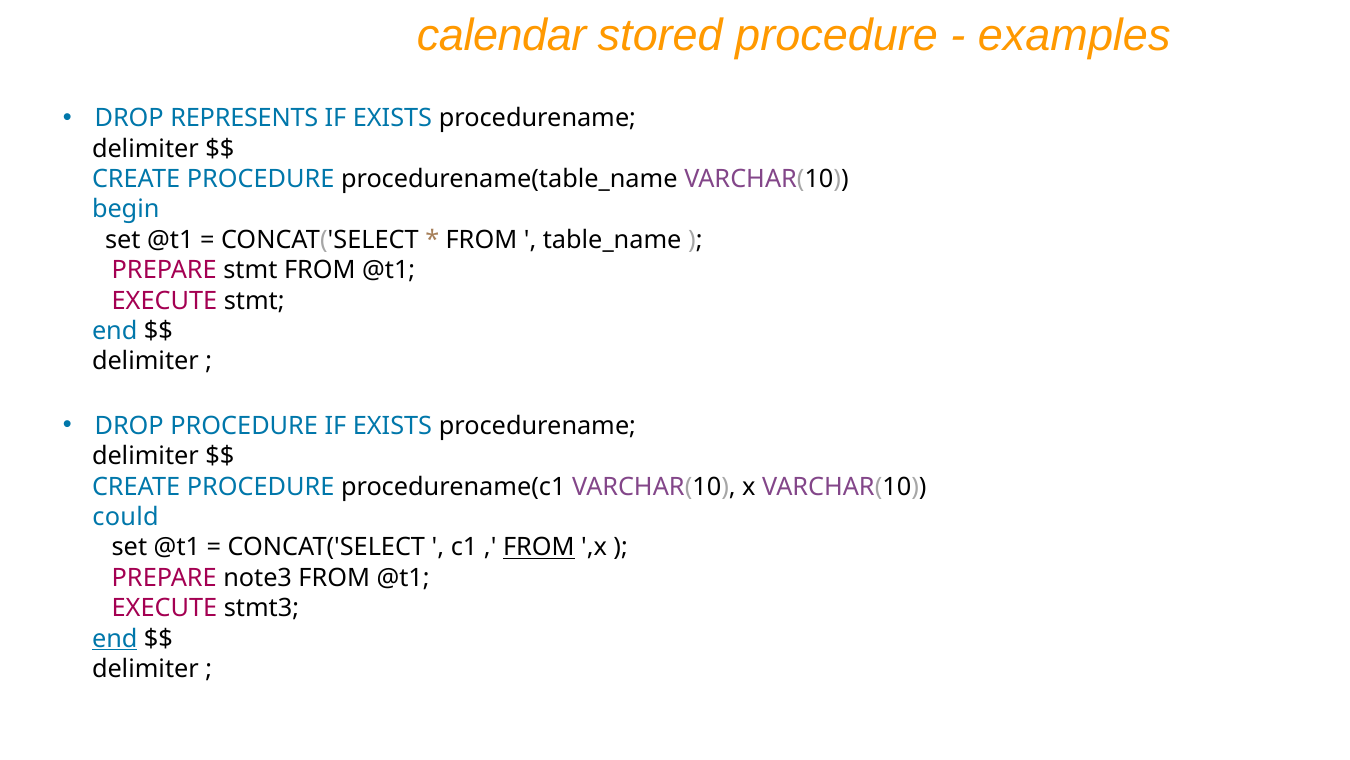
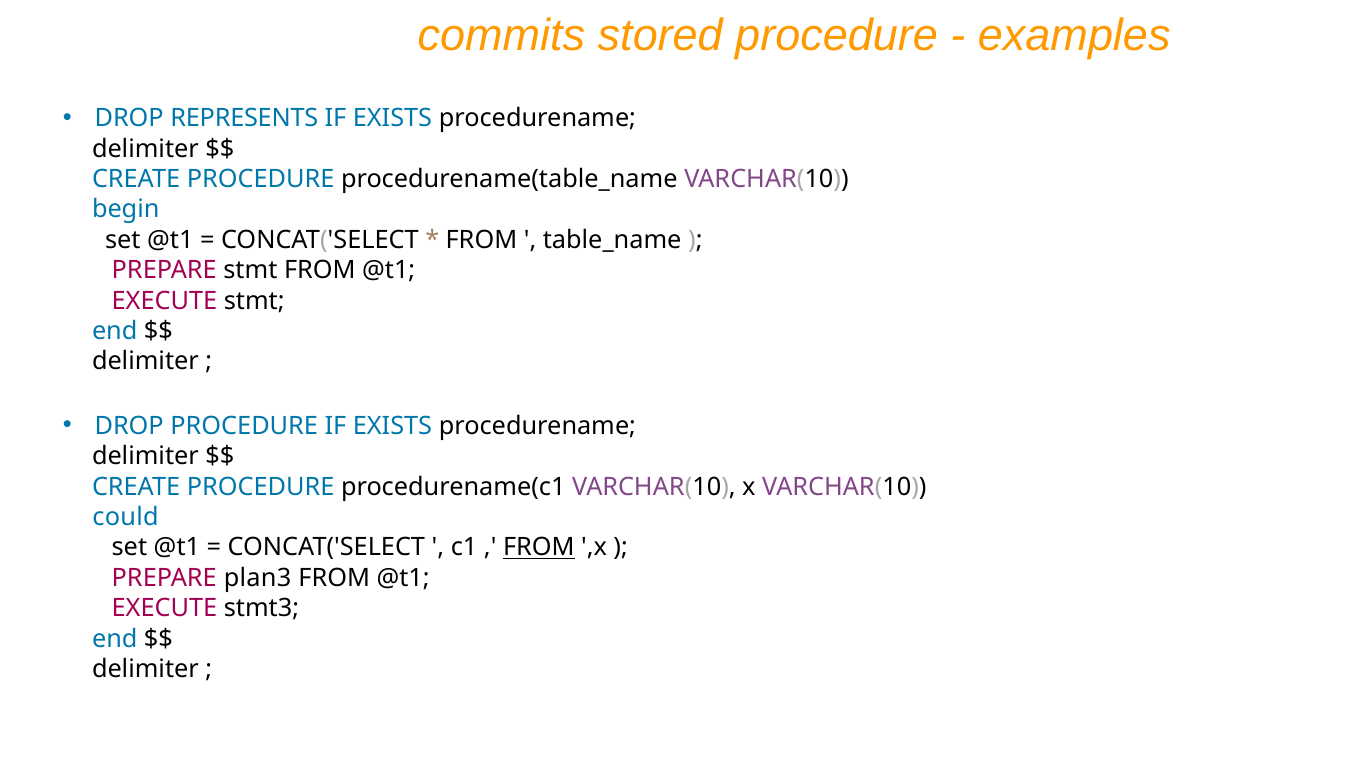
calendar: calendar -> commits
note3: note3 -> plan3
end at (115, 638) underline: present -> none
